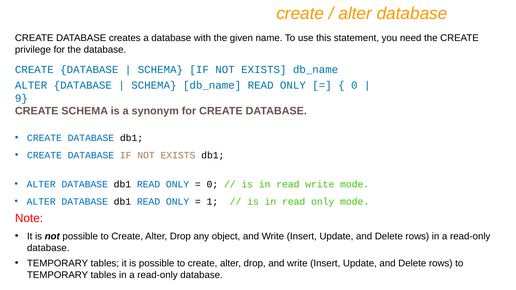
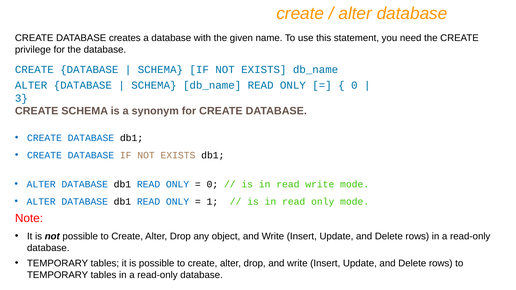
9: 9 -> 3
